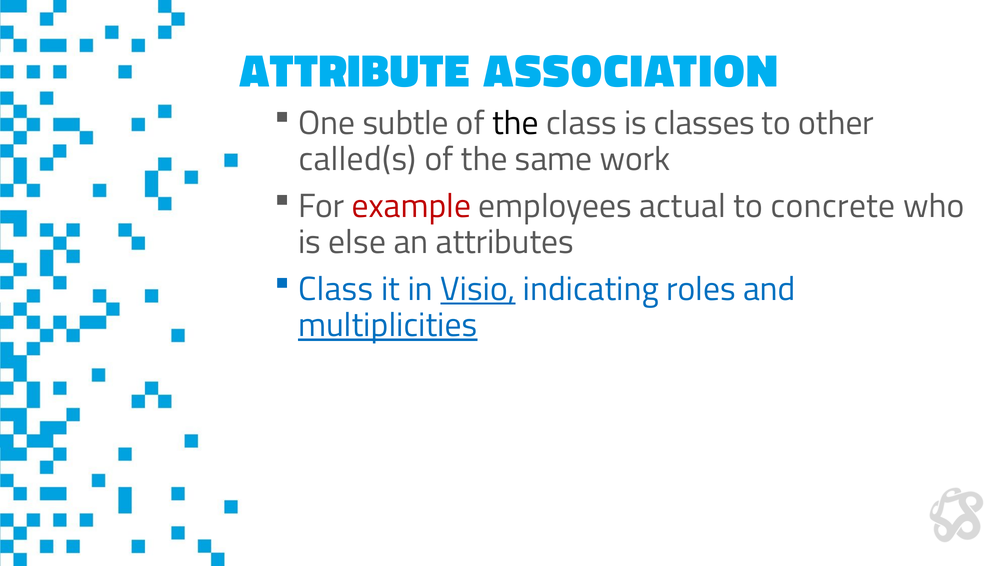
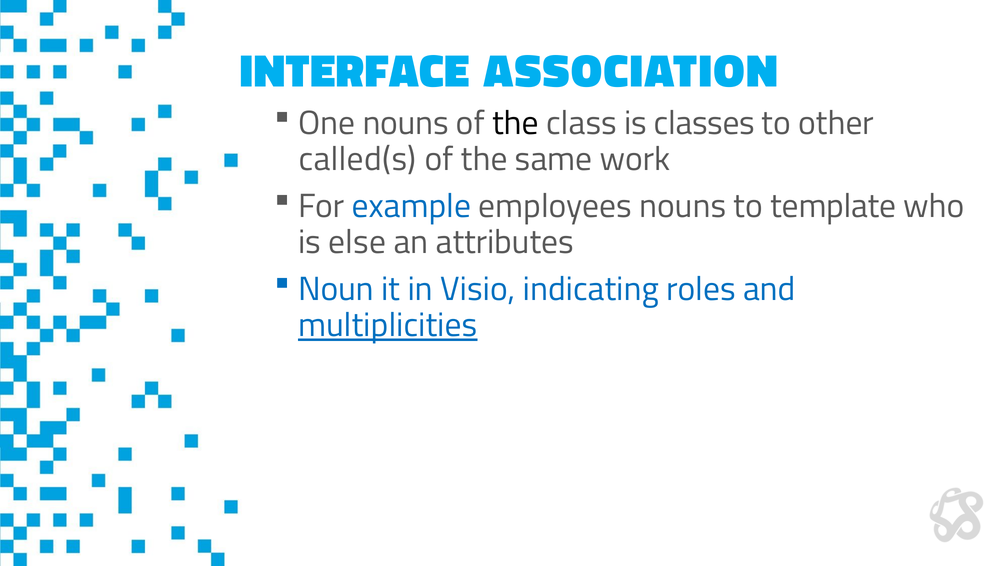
ATTRIBUTE: ATTRIBUTE -> INTERFACE
One subtle: subtle -> nouns
example colour: red -> blue
employees actual: actual -> nouns
concrete: concrete -> template
Class at (336, 289): Class -> Noun
Visio underline: present -> none
